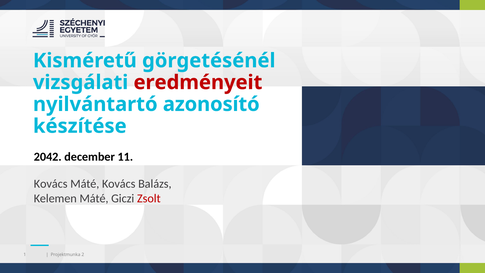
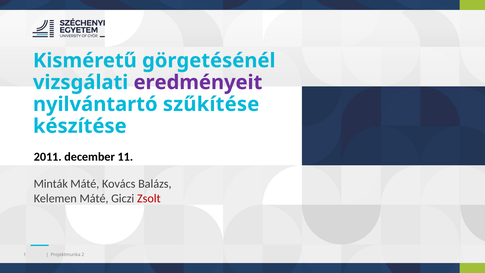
eredményeit colour: red -> purple
azonosító: azonosító -> szűkítése
2042: 2042 -> 2011
Kovács at (51, 184): Kovács -> Minták
